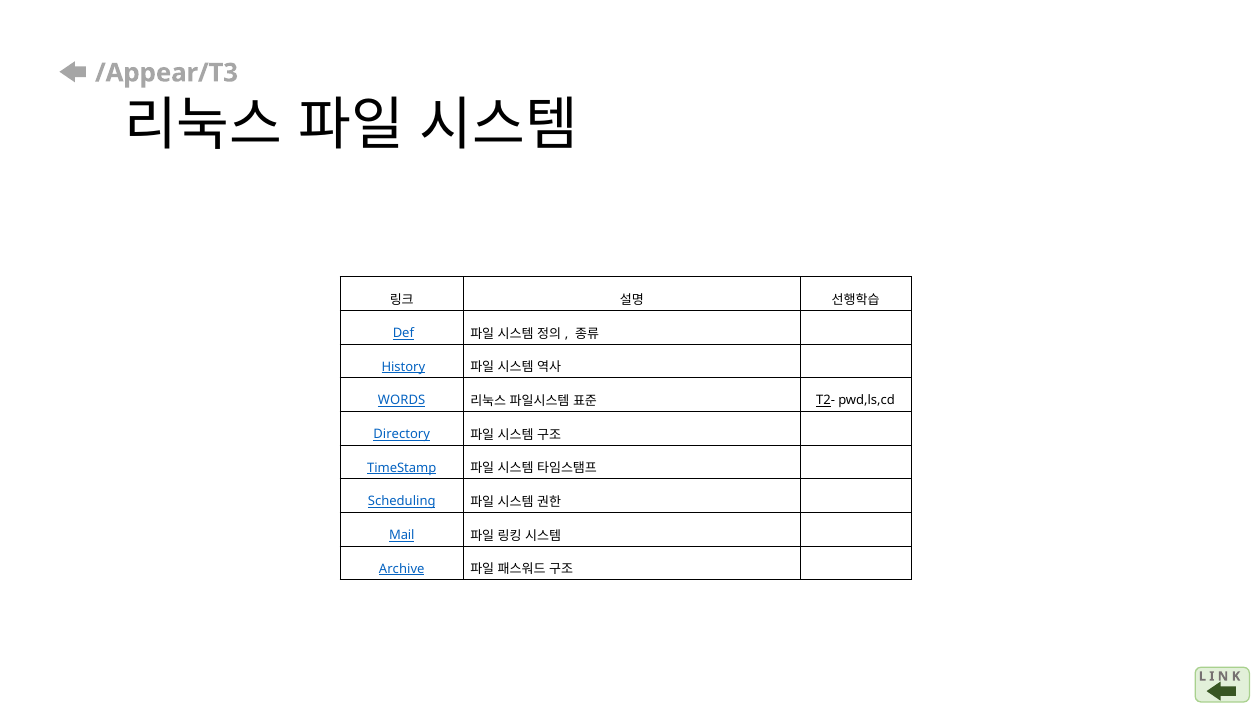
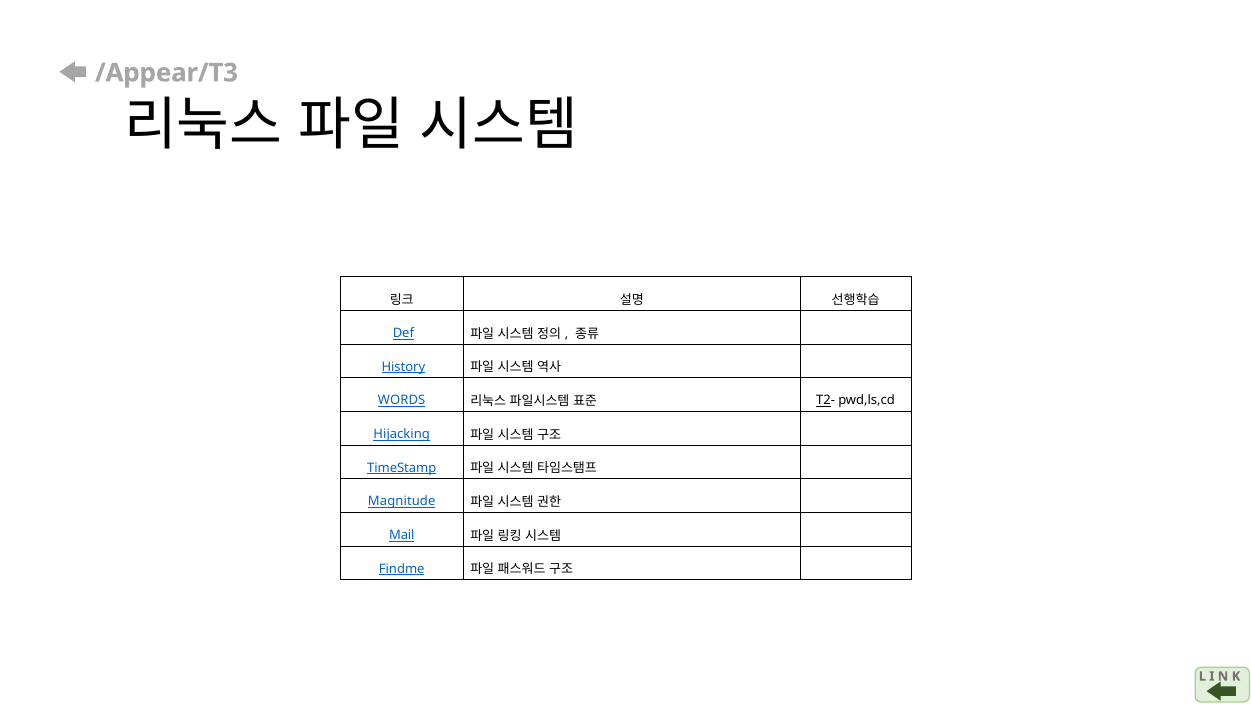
Directory: Directory -> Hijacking
Scheduling: Scheduling -> Magnitude
Archive: Archive -> Findme
